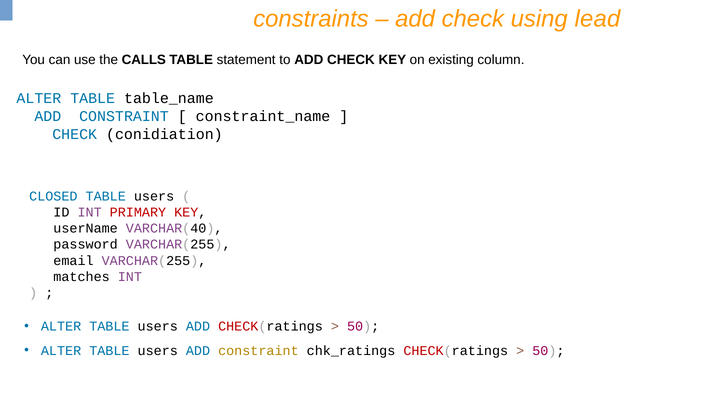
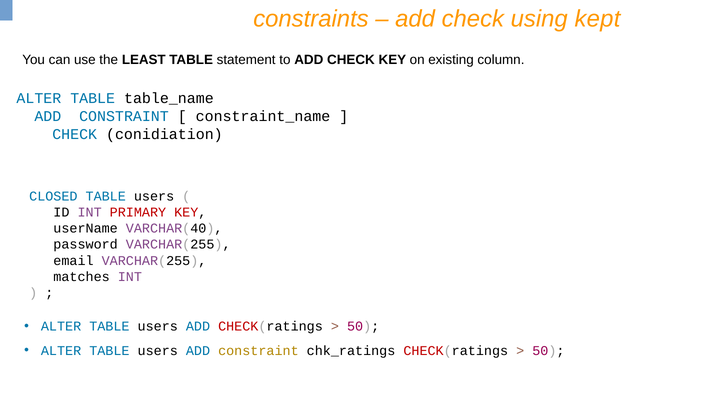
lead: lead -> kept
CALLS: CALLS -> LEAST
